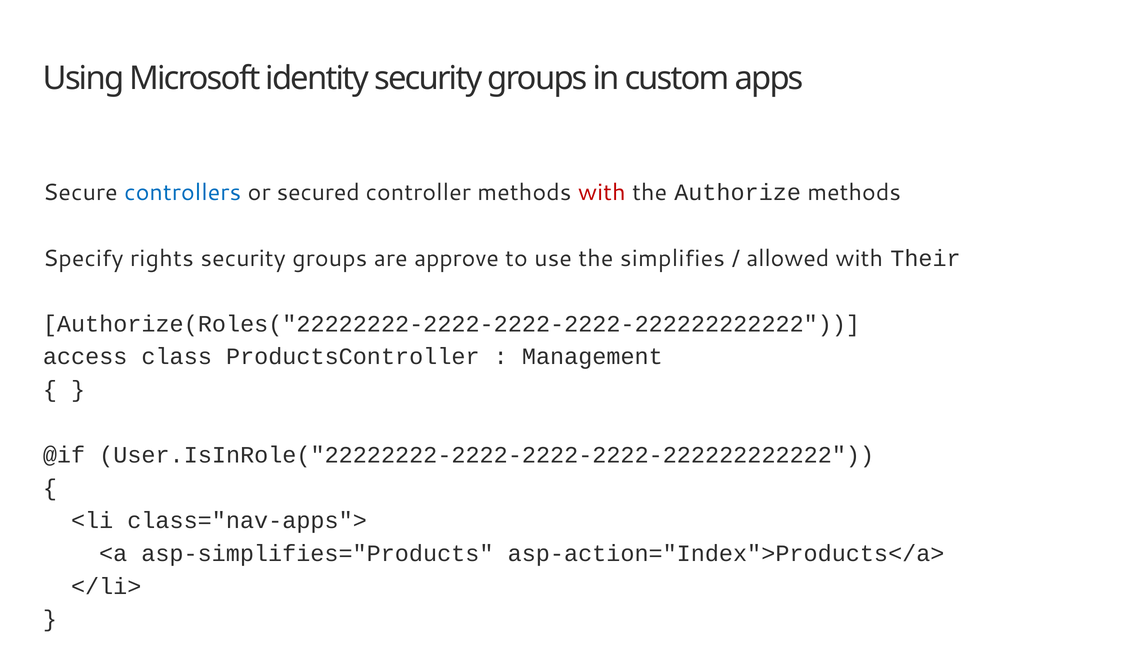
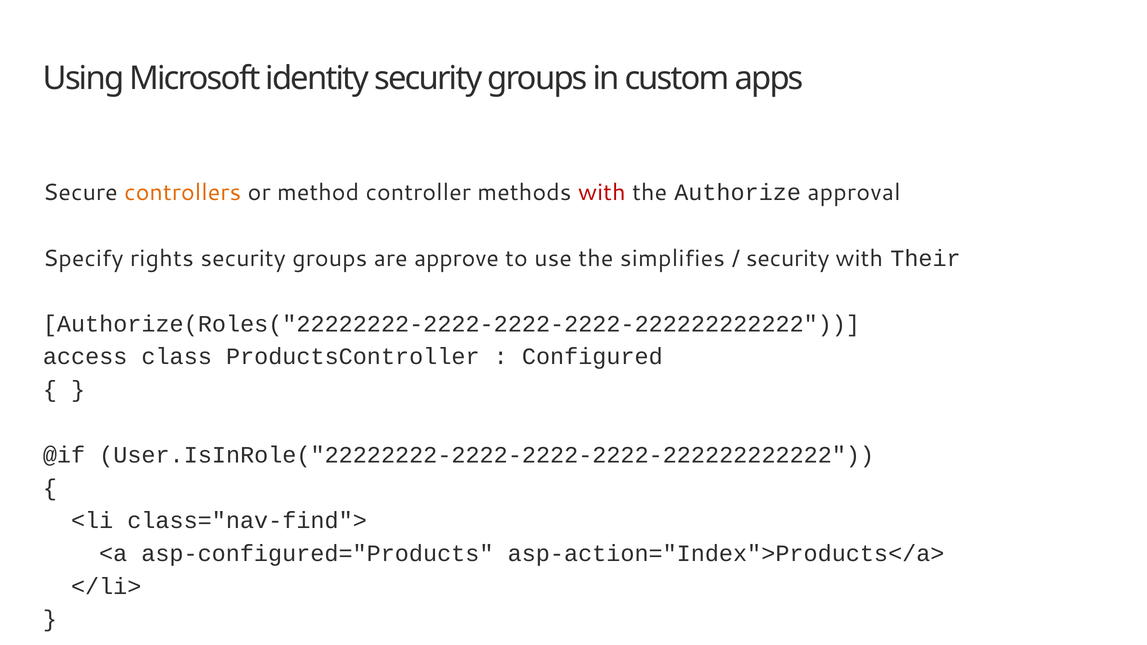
controllers colour: blue -> orange
secured: secured -> method
Authorize methods: methods -> approval
allowed at (788, 258): allowed -> security
Management: Management -> Configured
class="nav-apps">: class="nav-apps"> -> class="nav-find">
asp-simplifies="Products: asp-simplifies="Products -> asp-configured="Products
